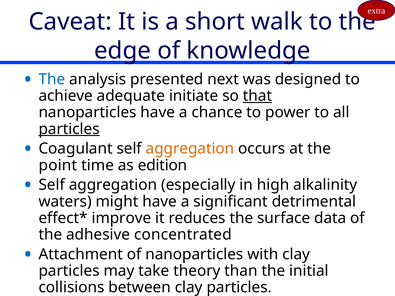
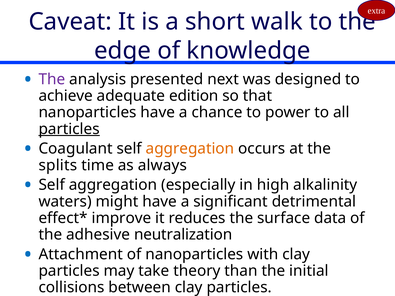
The at (52, 79) colour: blue -> purple
initiate: initiate -> edition
that underline: present -> none
point: point -> splits
edition: edition -> always
concentrated: concentrated -> neutralization
